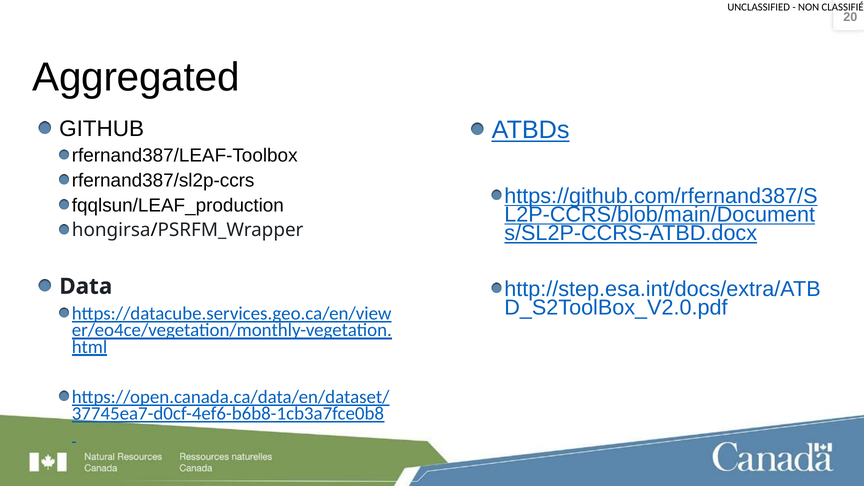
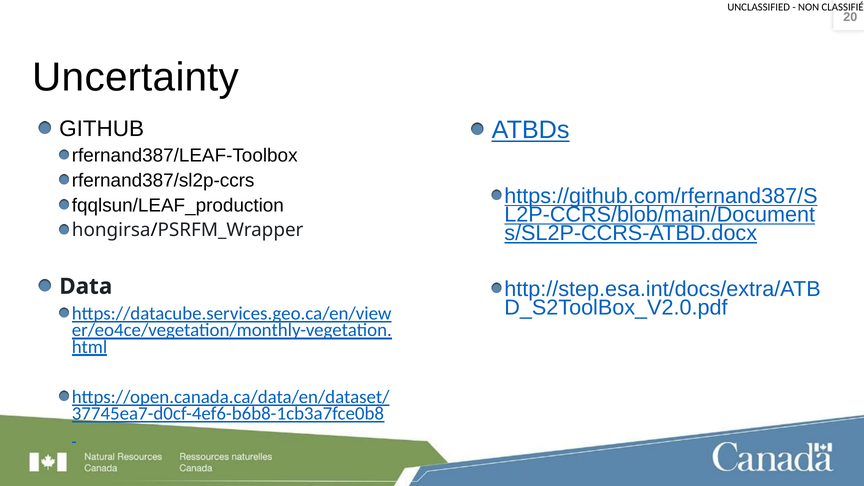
Aggregated: Aggregated -> Uncertainty
